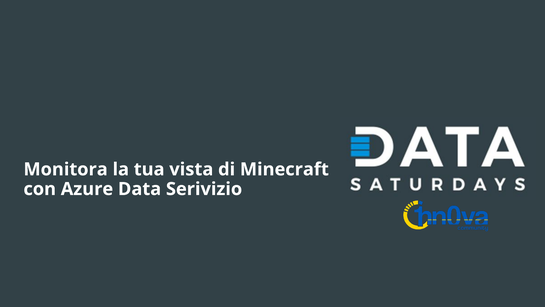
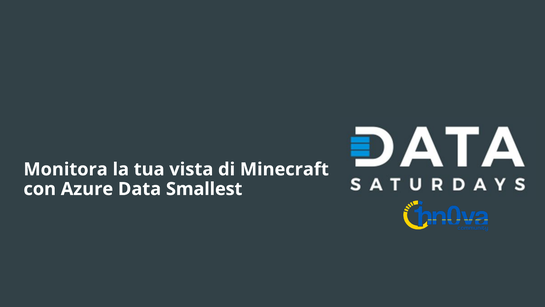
Serivizio: Serivizio -> Smallest
